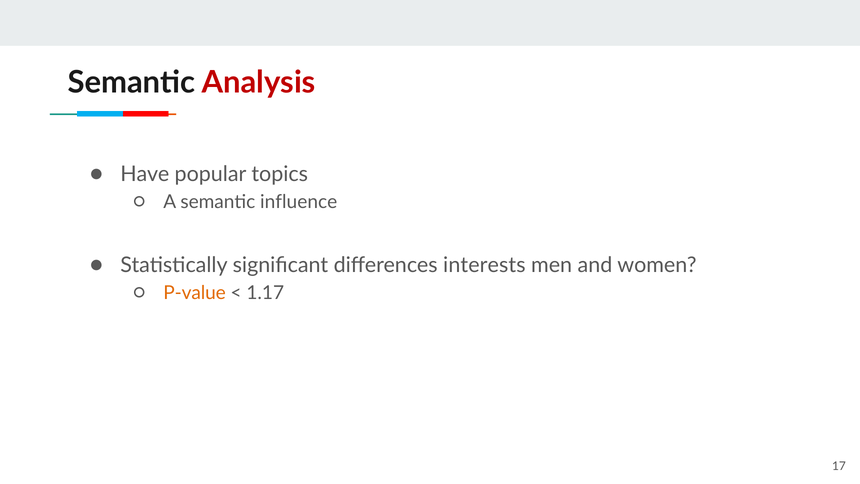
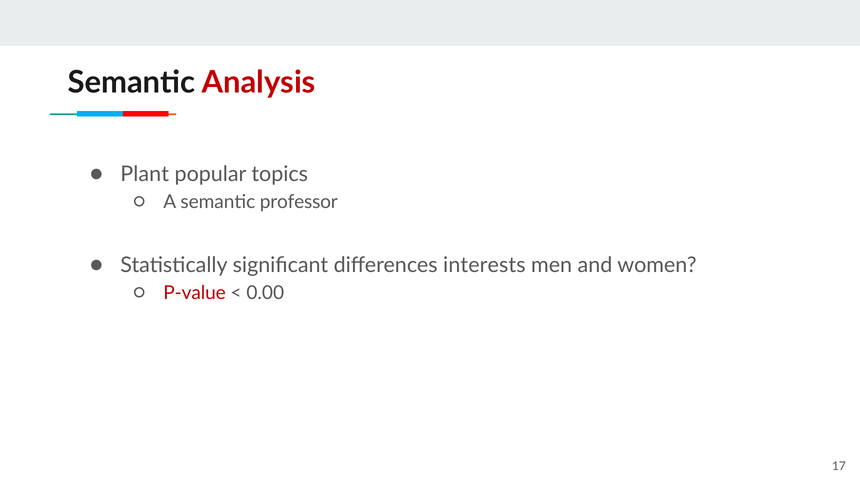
Have: Have -> Plant
influence: influence -> professor
P-value colour: orange -> red
1.17: 1.17 -> 0.00
